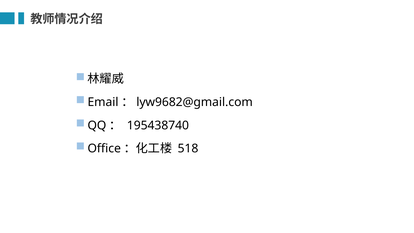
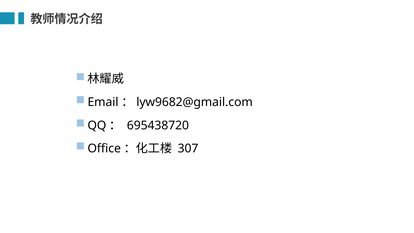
195438740: 195438740 -> 695438720
518: 518 -> 307
